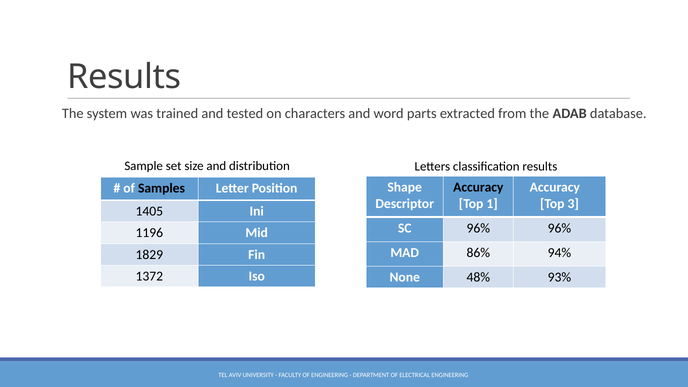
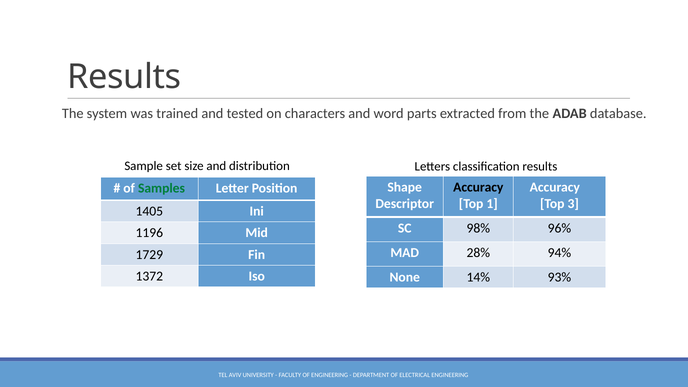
Samples colour: black -> green
SC 96%: 96% -> 98%
86%: 86% -> 28%
1829: 1829 -> 1729
48%: 48% -> 14%
